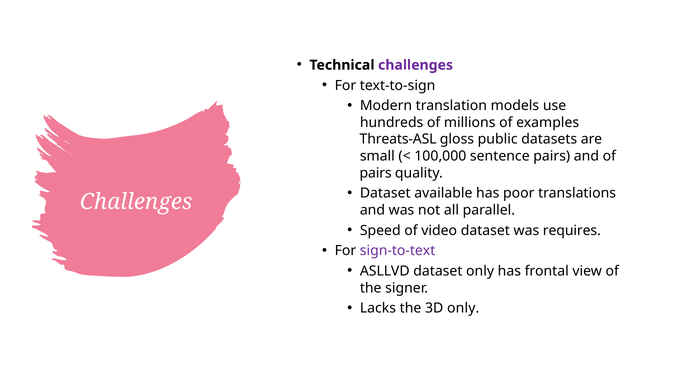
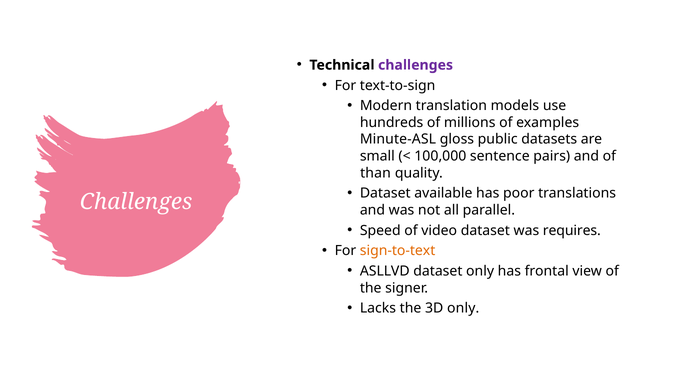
Threats-ASL: Threats-ASL -> Minute-ASL
pairs at (376, 173): pairs -> than
sign-to-text colour: purple -> orange
